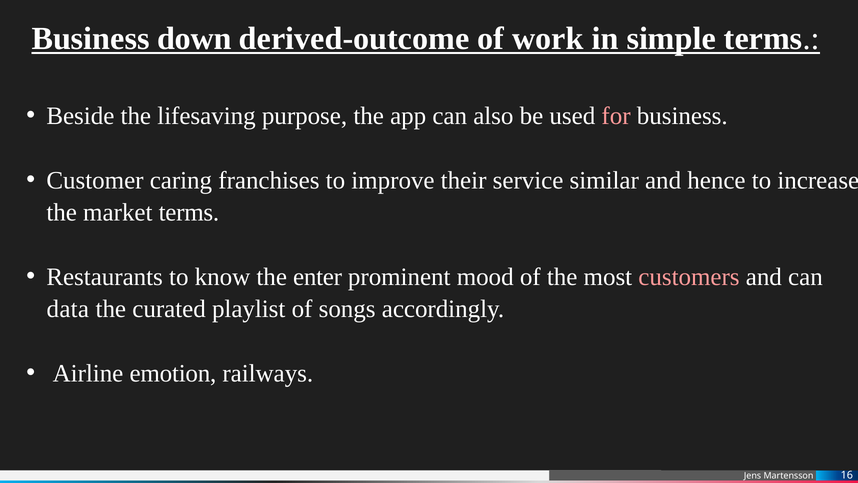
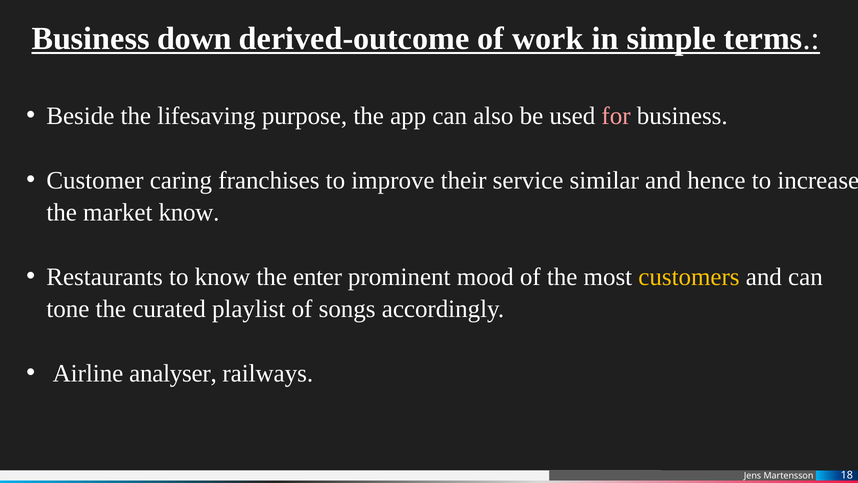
market terms: terms -> know
customers colour: pink -> yellow
data: data -> tone
emotion: emotion -> analyser
16: 16 -> 18
